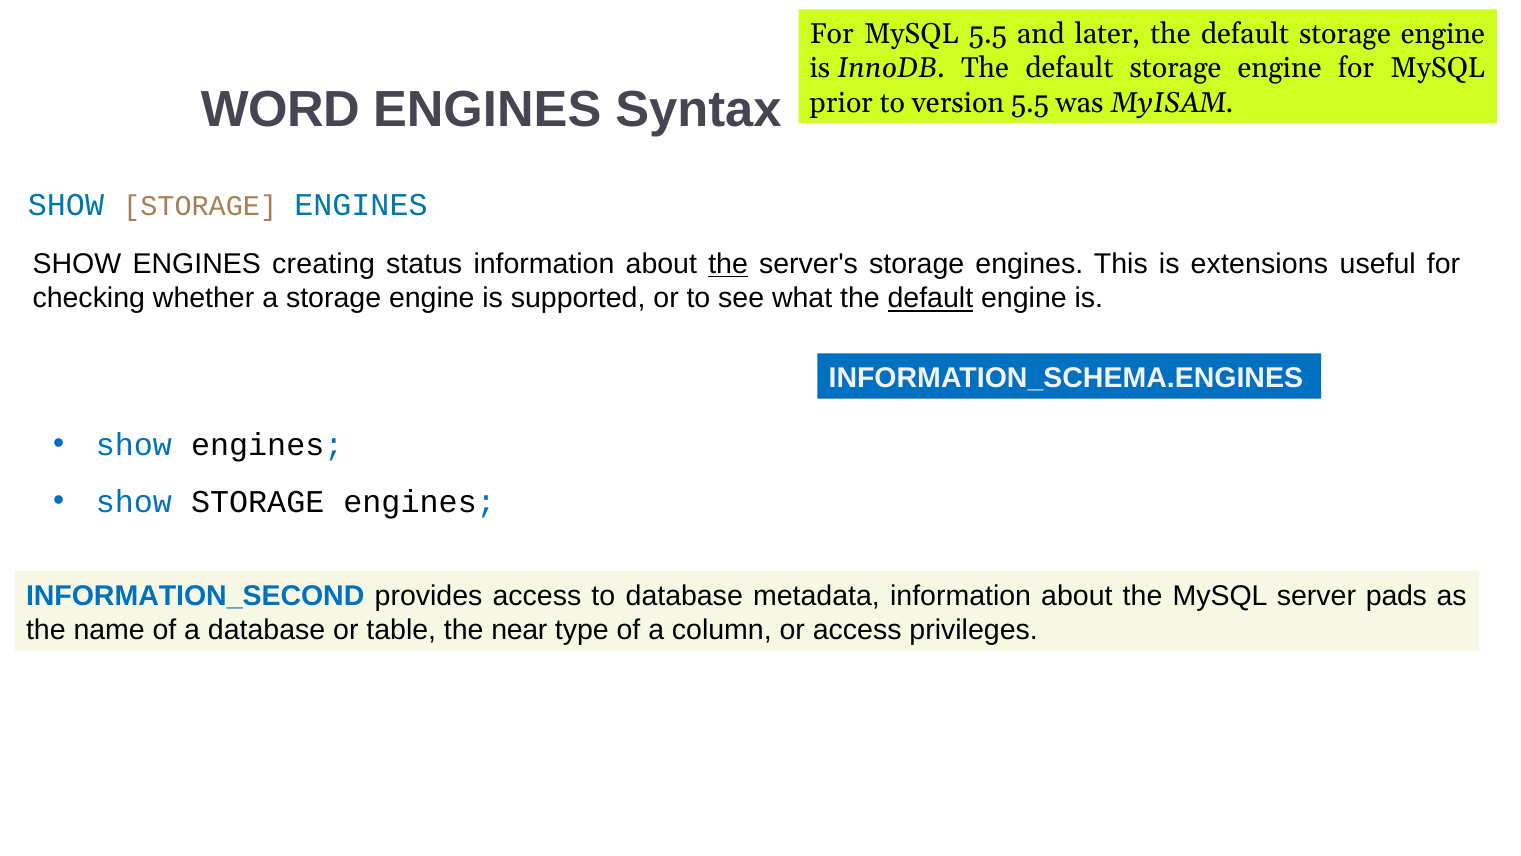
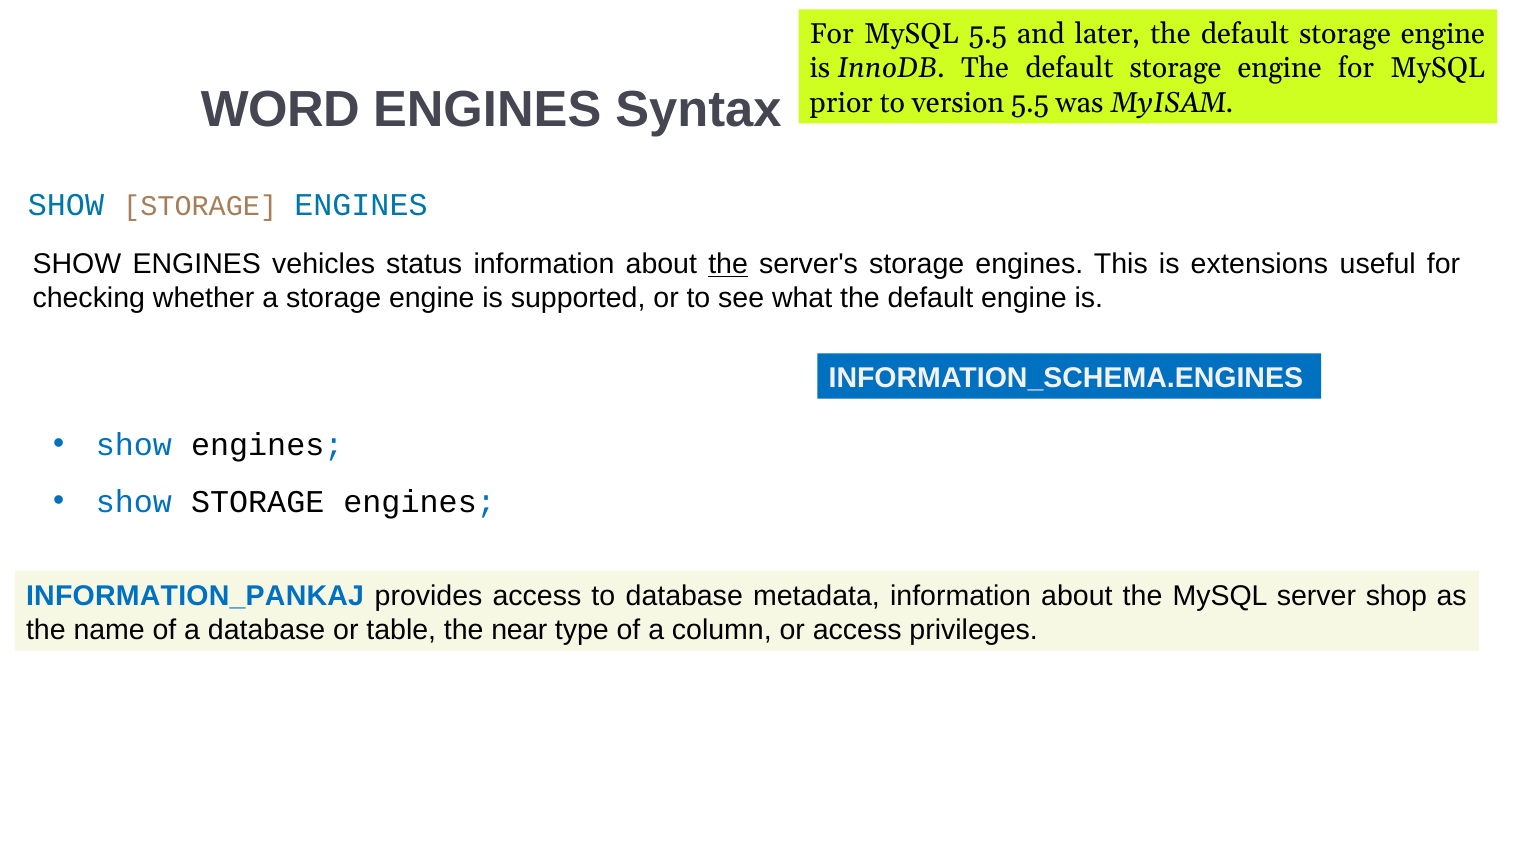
creating: creating -> vehicles
default at (930, 298) underline: present -> none
INFORMATION_SECOND: INFORMATION_SECOND -> INFORMATION_PANKAJ
pads: pads -> shop
